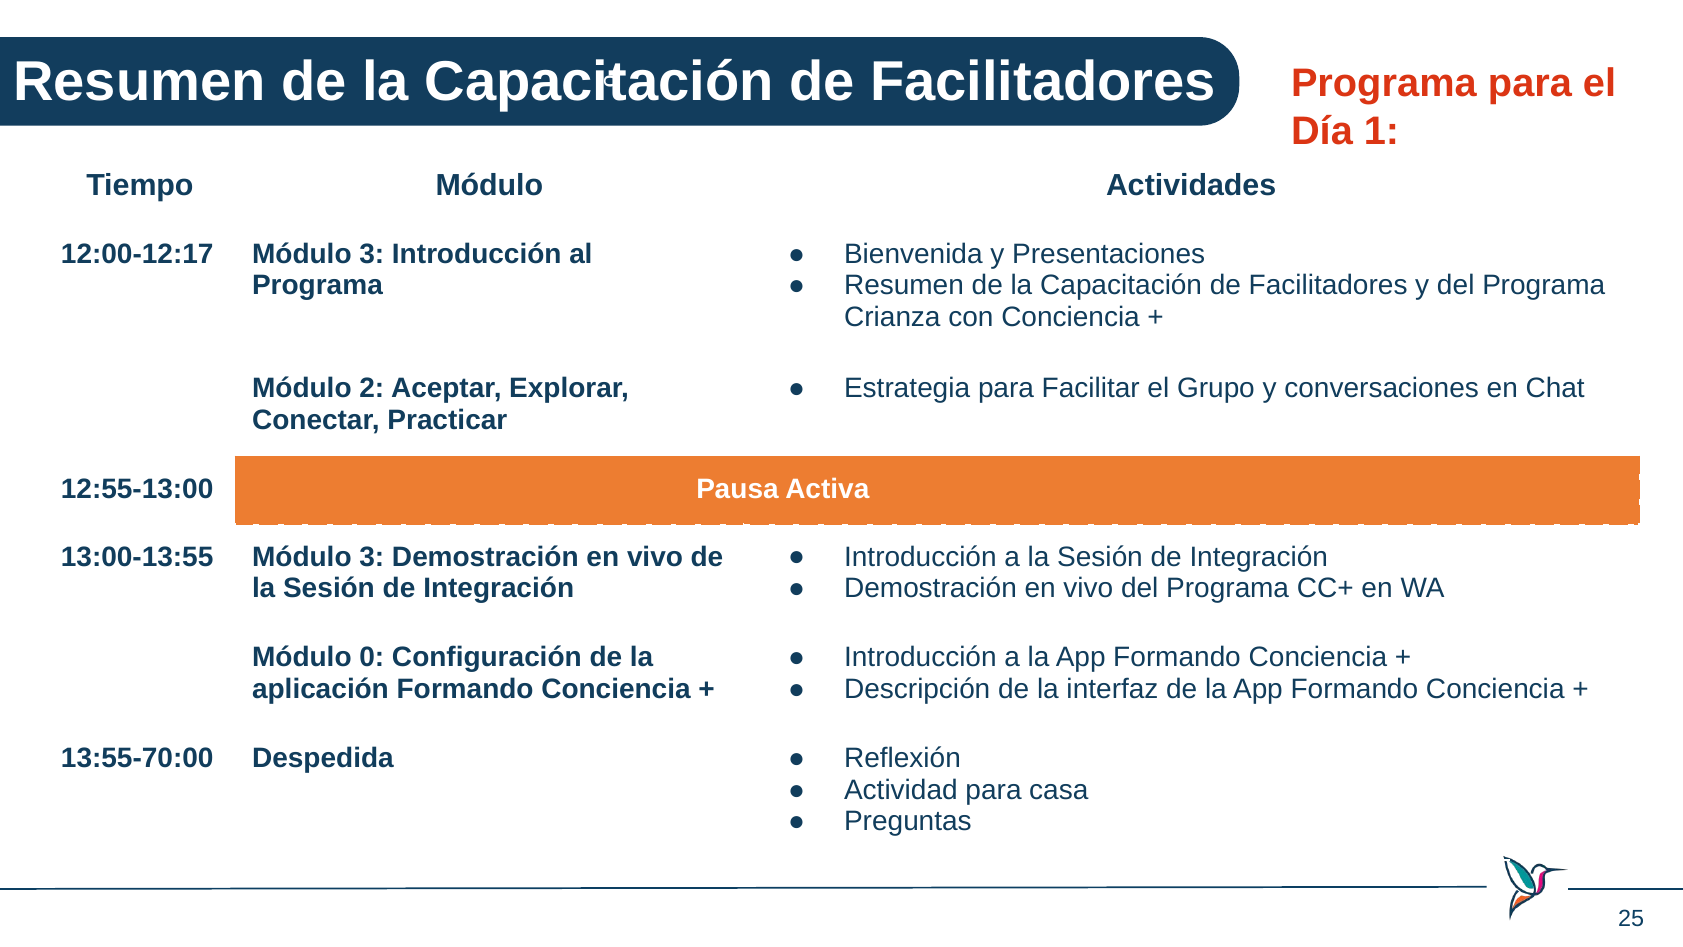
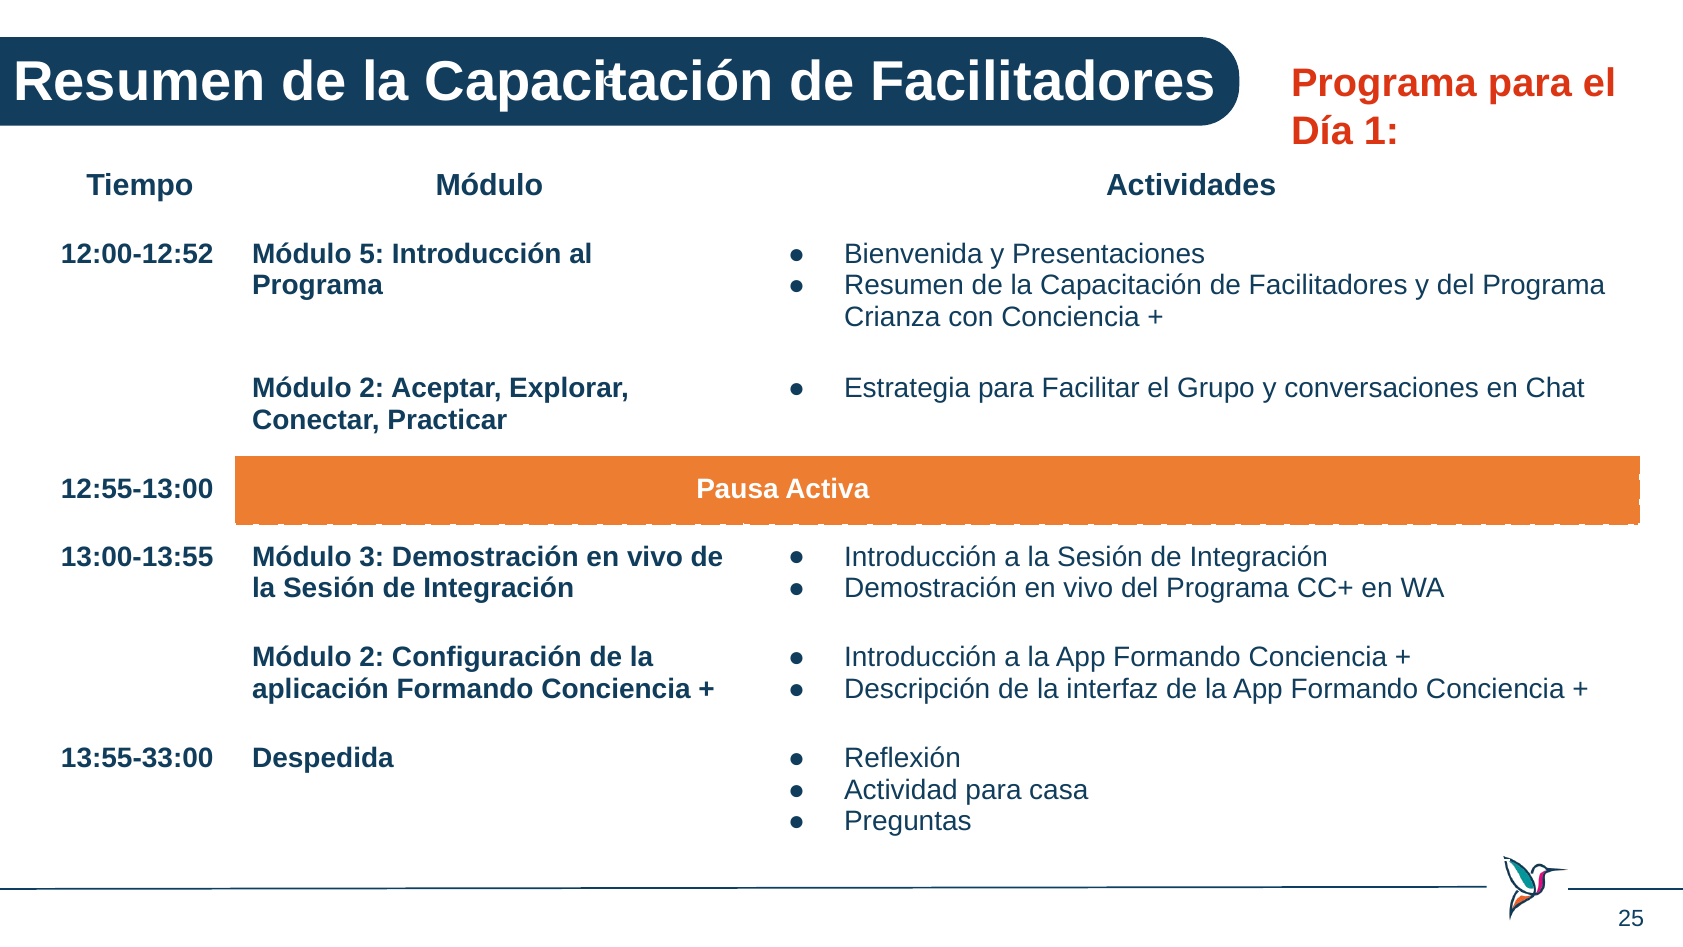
12:00-12:17: 12:00-12:17 -> 12:00-12:52
3 at (372, 254): 3 -> 5
0 at (372, 658): 0 -> 2
13:55-70:00: 13:55-70:00 -> 13:55-33:00
